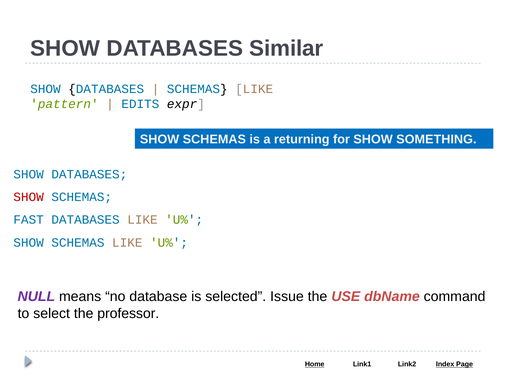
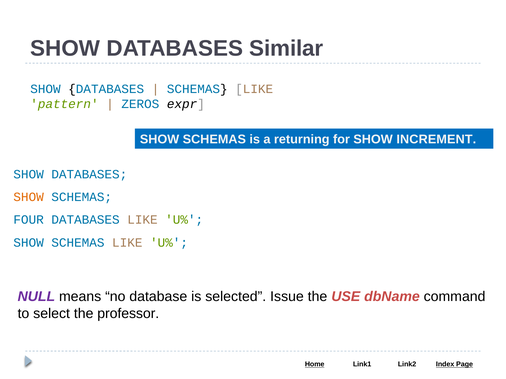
EDITS: EDITS -> ZEROS
SOMETHING: SOMETHING -> INCREMENT
SHOW at (29, 197) colour: red -> orange
FAST: FAST -> FOUR
